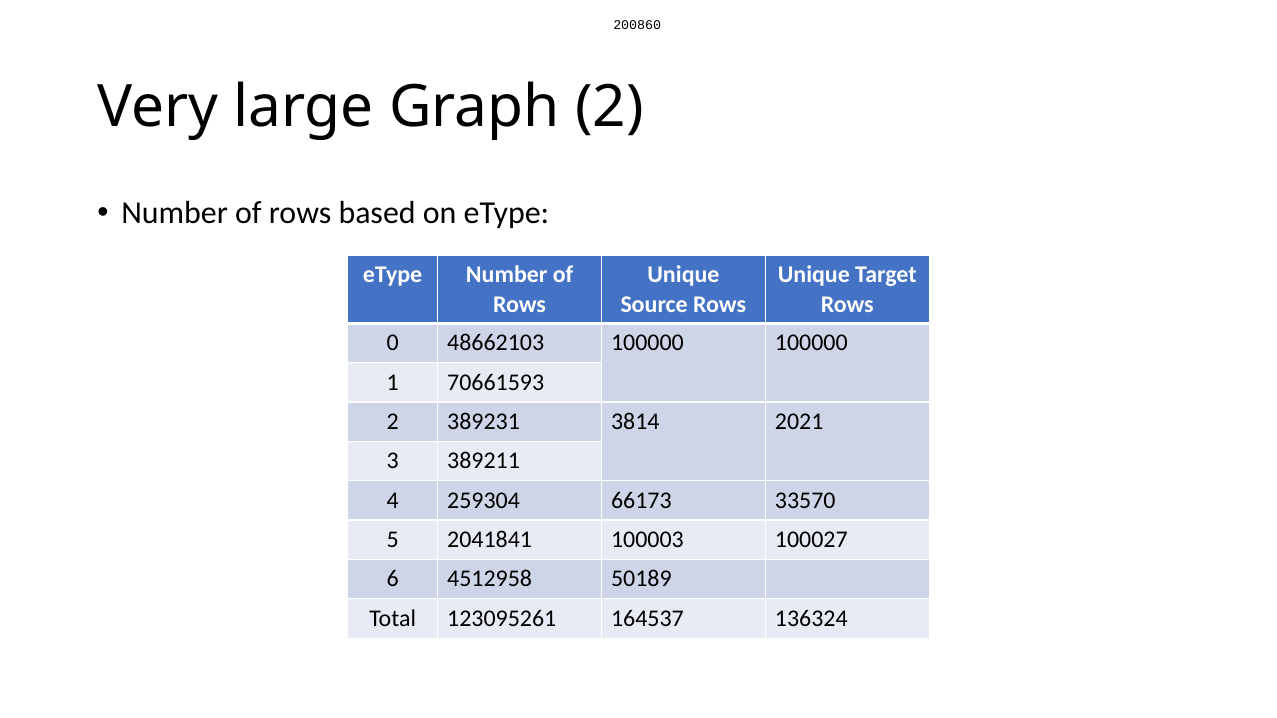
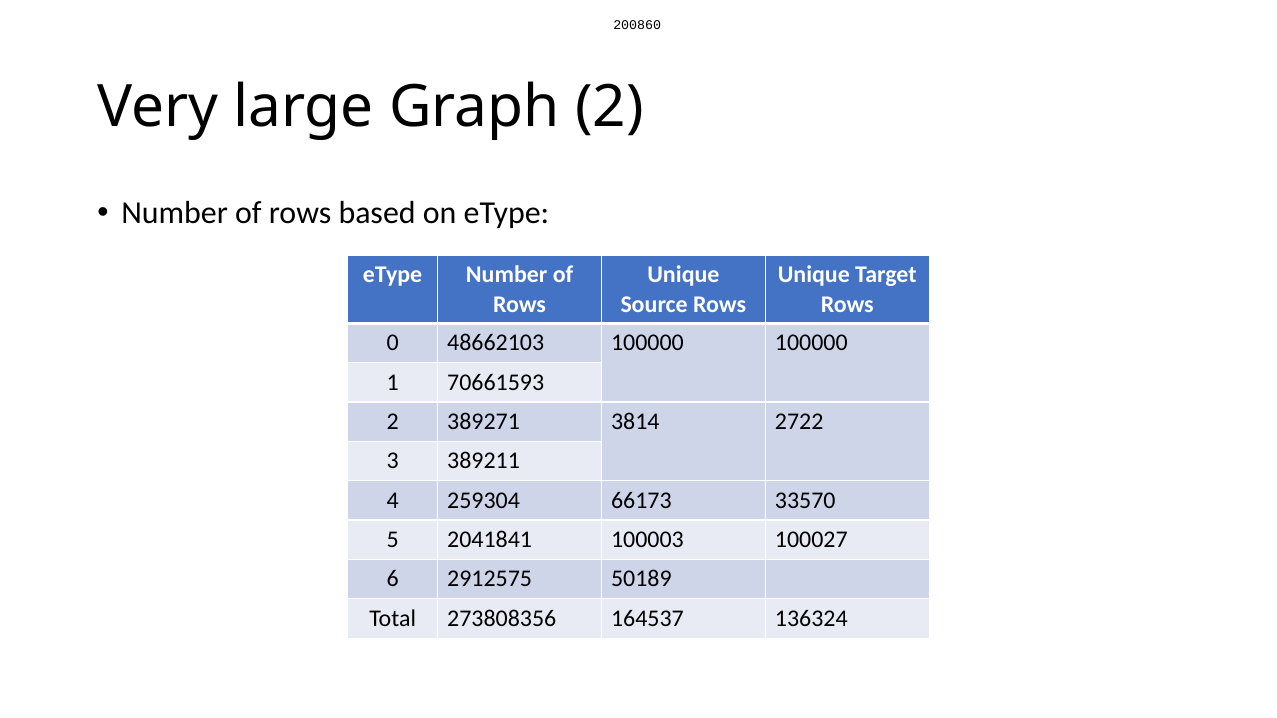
389231: 389231 -> 389271
2021: 2021 -> 2722
4512958: 4512958 -> 2912575
123095261: 123095261 -> 273808356
